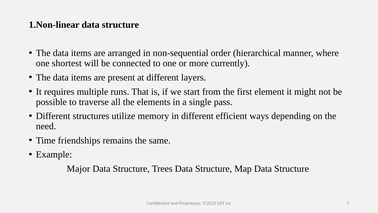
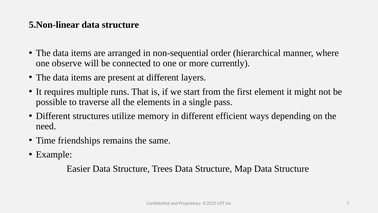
1.Non-linear: 1.Non-linear -> 5.Non-linear
shortest: shortest -> observe
Major: Major -> Easier
